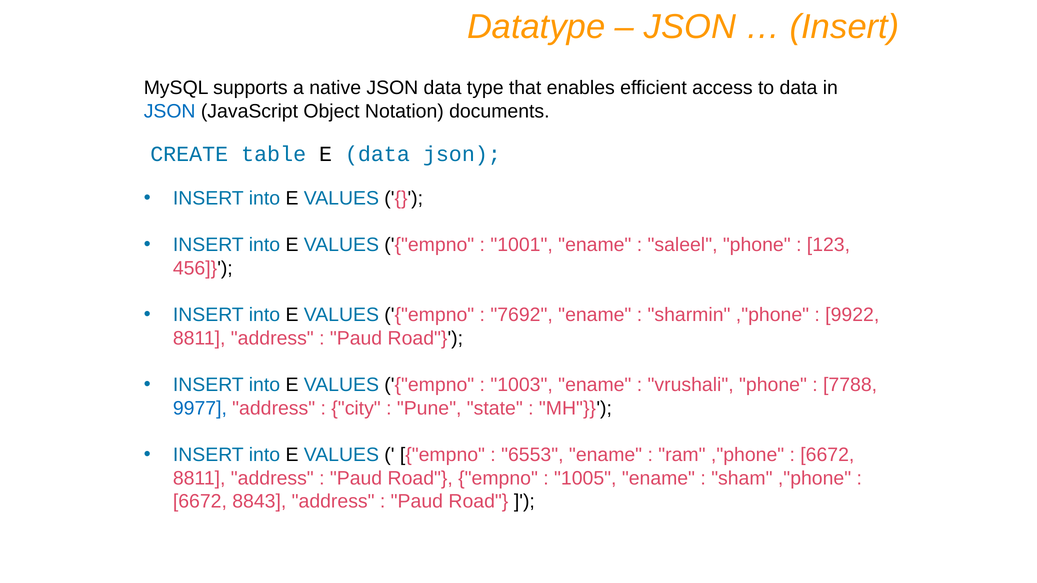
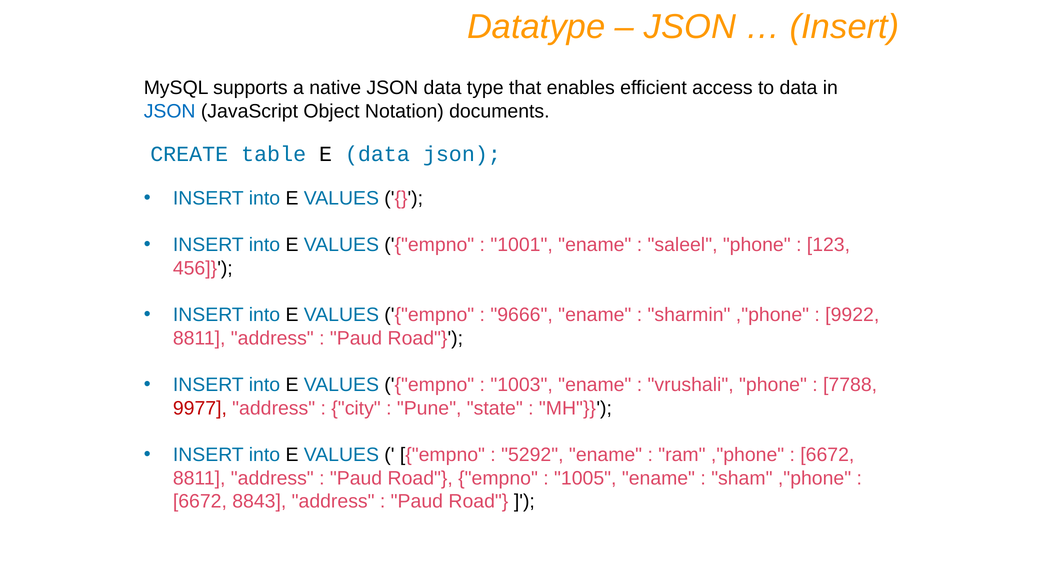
7692: 7692 -> 9666
9977 colour: blue -> red
6553: 6553 -> 5292
